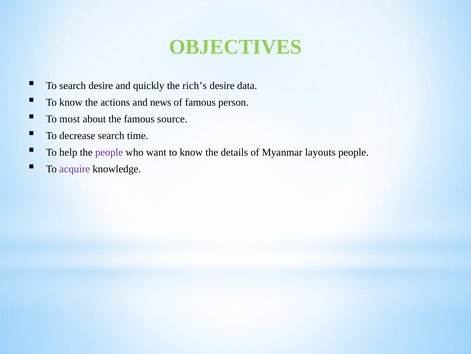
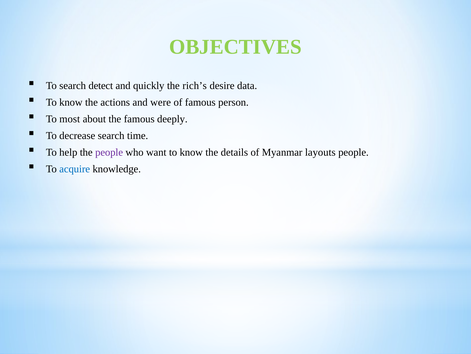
search desire: desire -> detect
news: news -> were
source: source -> deeply
acquire colour: purple -> blue
